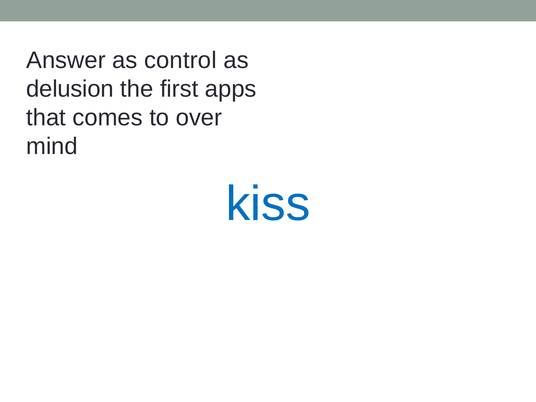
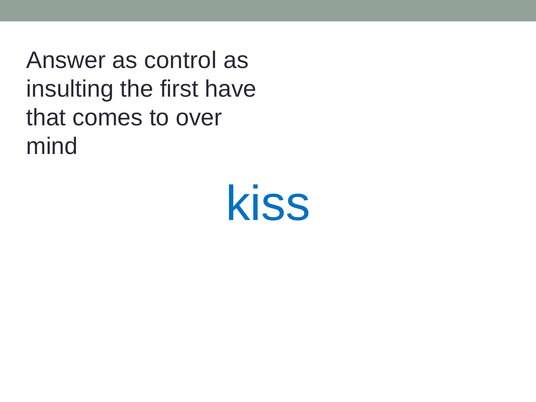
delusion: delusion -> insulting
apps: apps -> have
